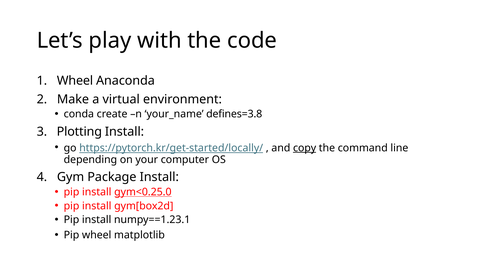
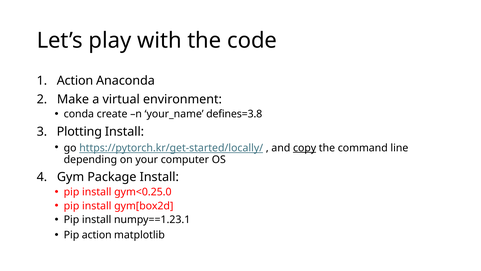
Wheel at (75, 81): Wheel -> Action
gym<0.25.0 underline: present -> none
Pip wheel: wheel -> action
